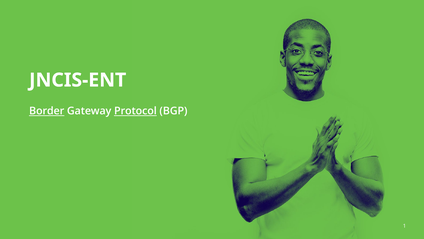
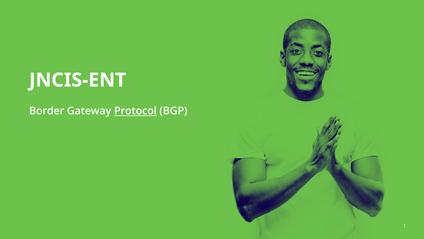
Border underline: present -> none
